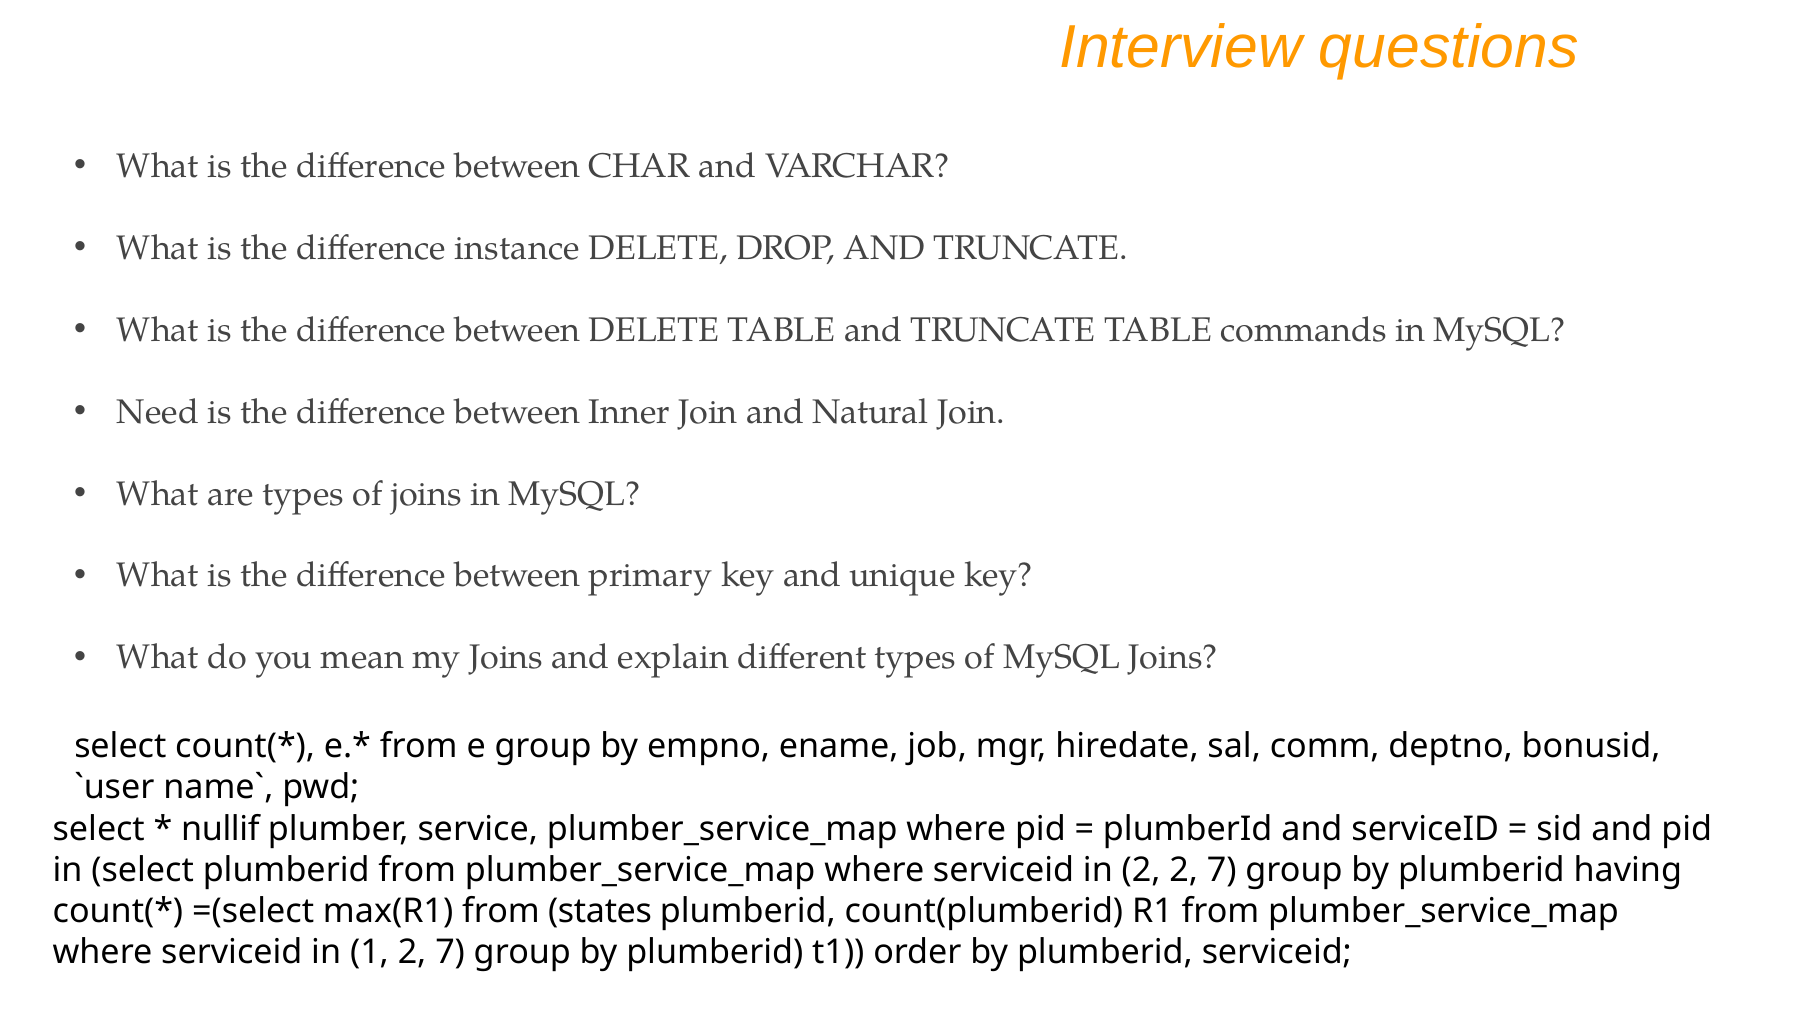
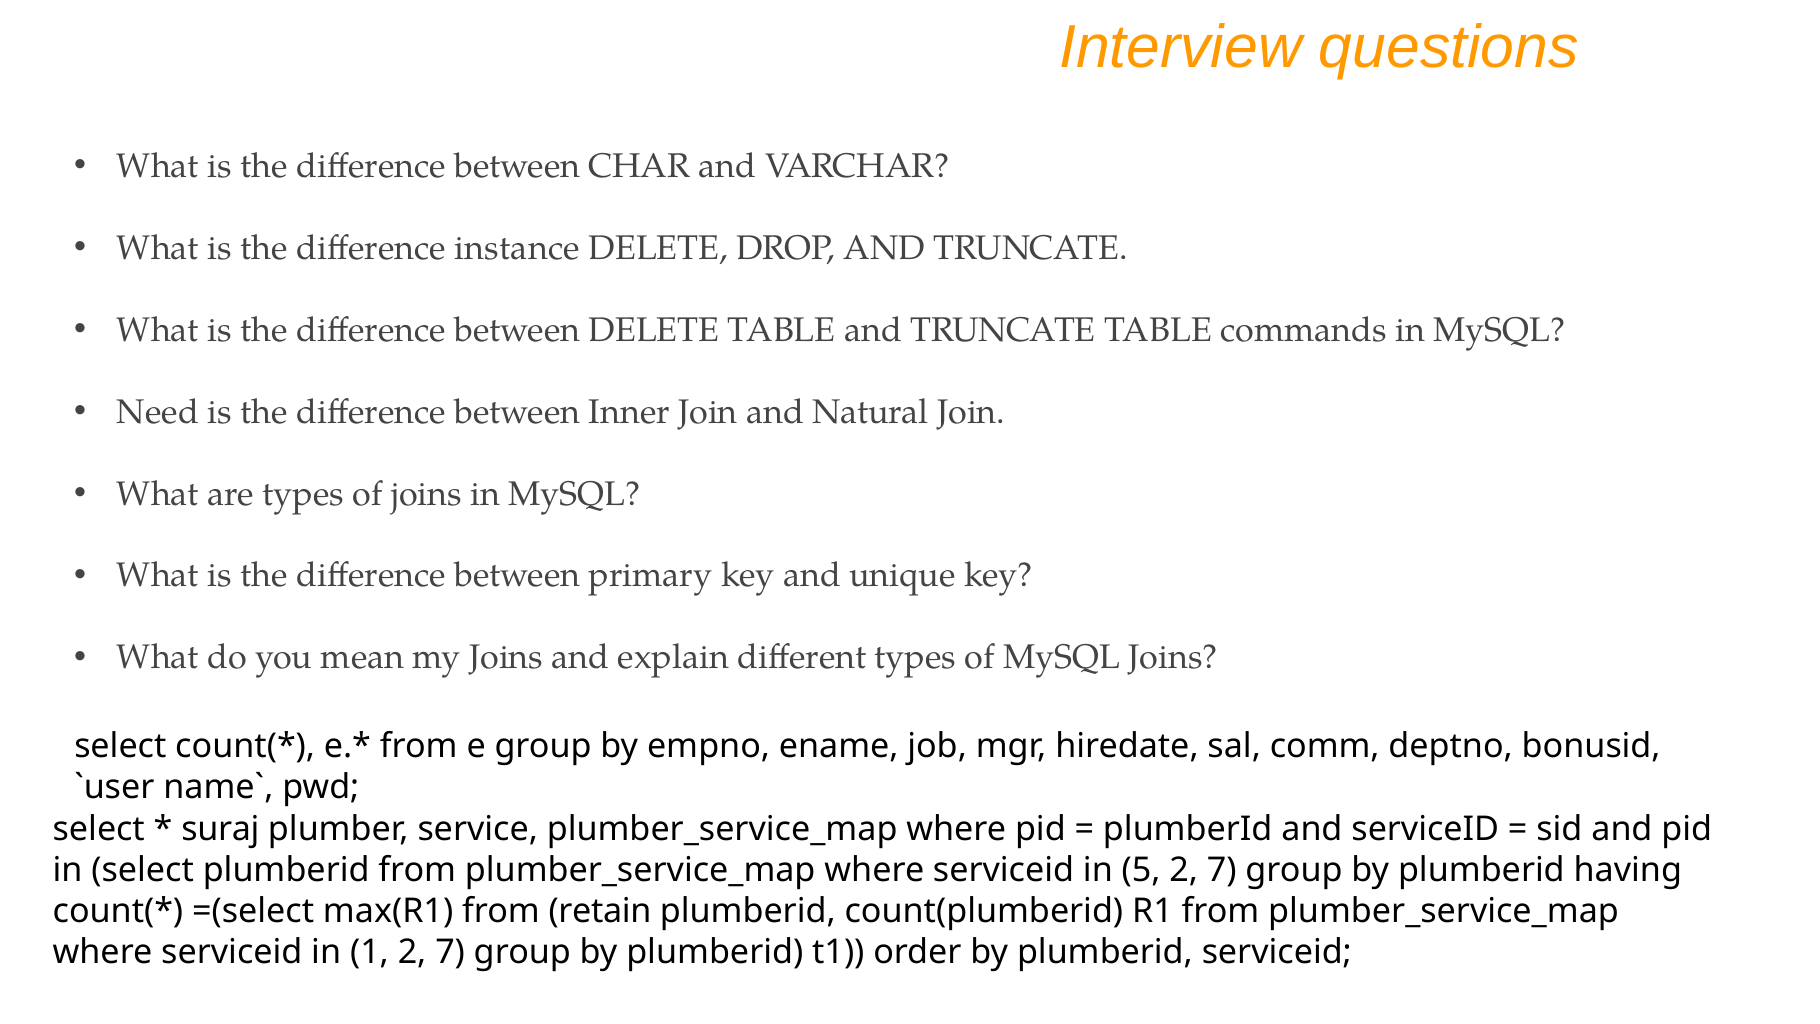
nullif: nullif -> suraj
in 2: 2 -> 5
states: states -> retain
